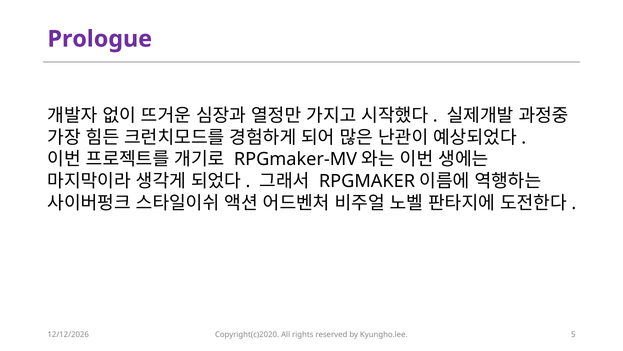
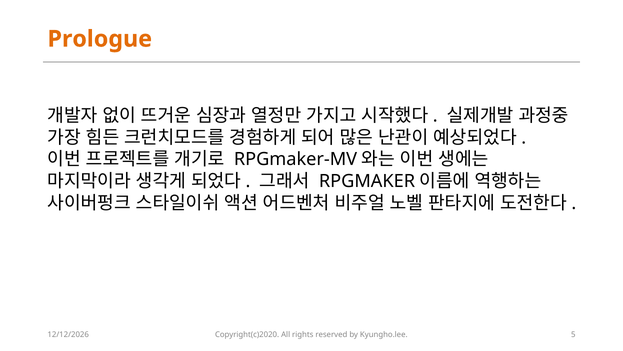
Prologue colour: purple -> orange
